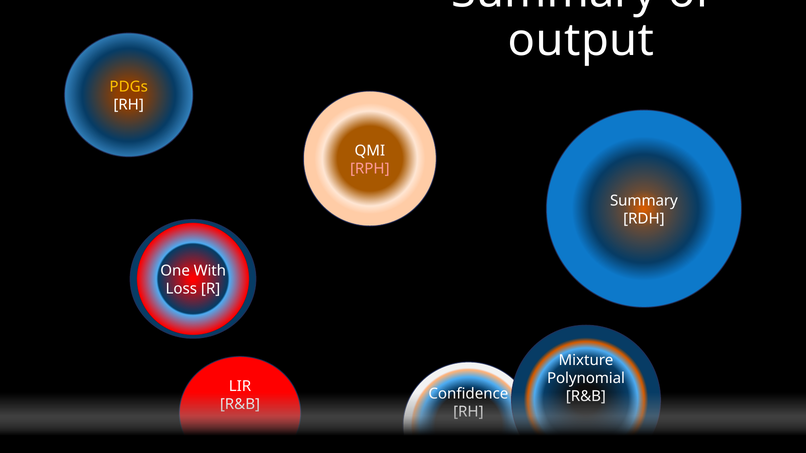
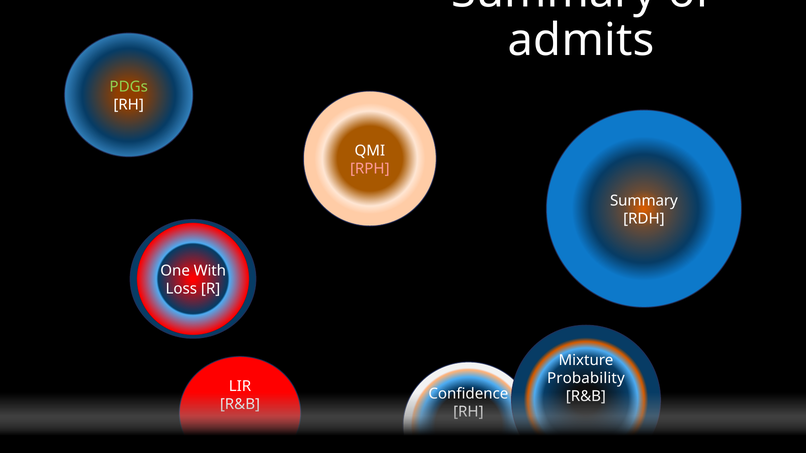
output: output -> admits
PDGs colour: yellow -> light green
Polynomial: Polynomial -> Probability
